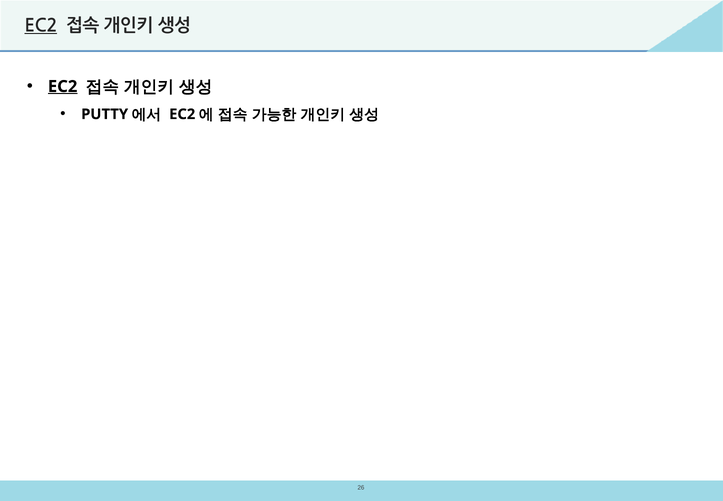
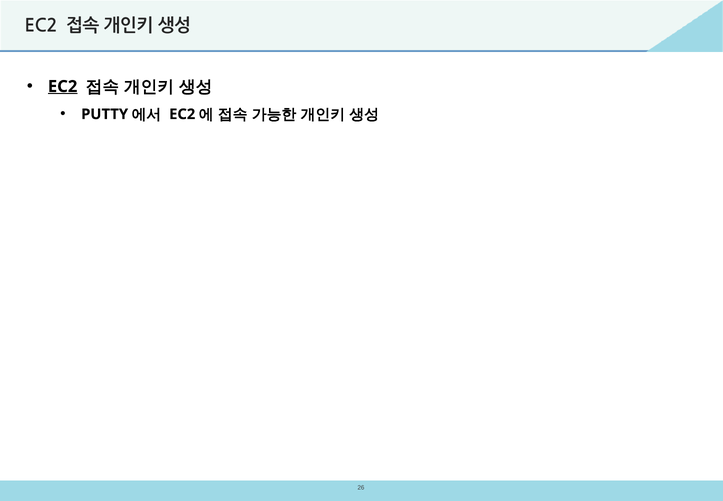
EC2 at (41, 26) underline: present -> none
